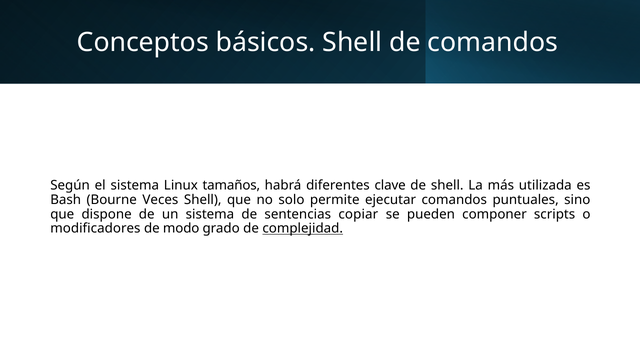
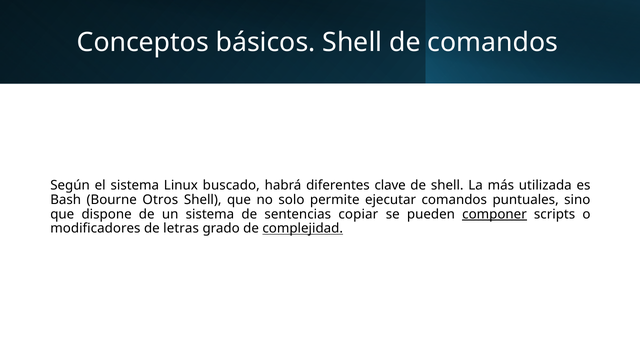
tamaños: tamaños -> buscado
Veces: Veces -> Otros
componer underline: none -> present
modo: modo -> letras
